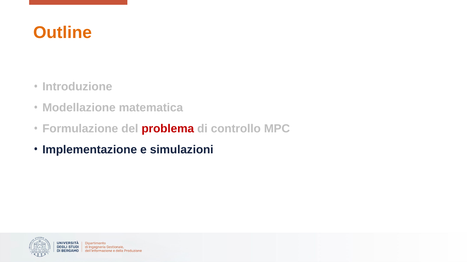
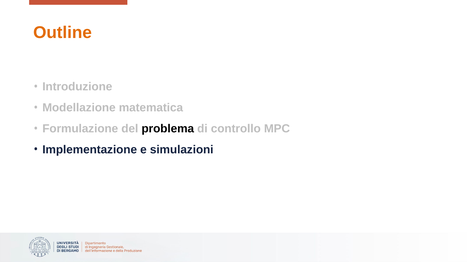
problema colour: red -> black
